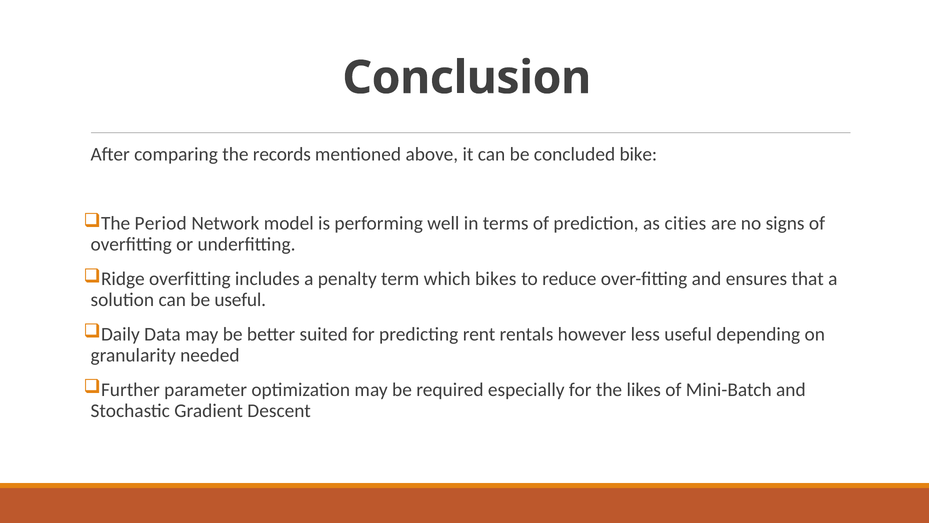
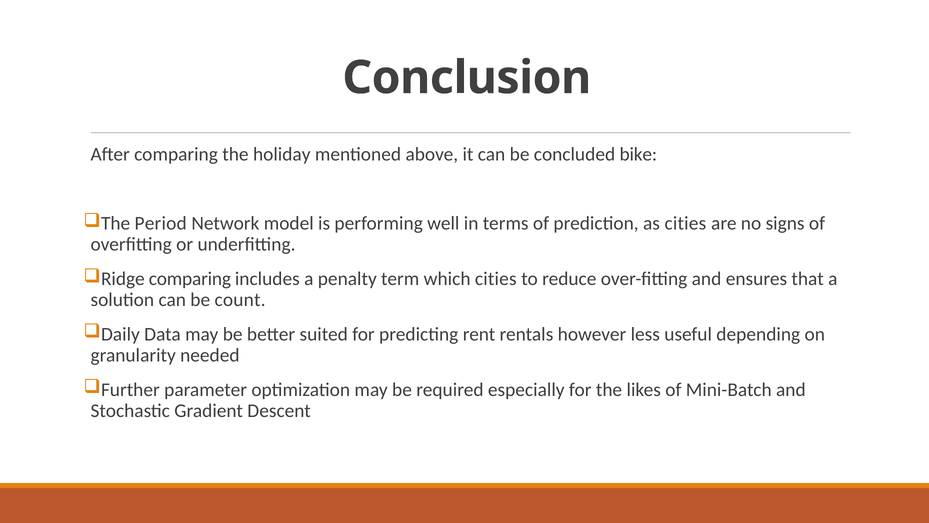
records: records -> holiday
Ridge overfitting: overfitting -> comparing
which bikes: bikes -> cities
be useful: useful -> count
